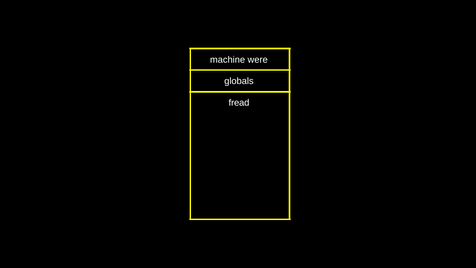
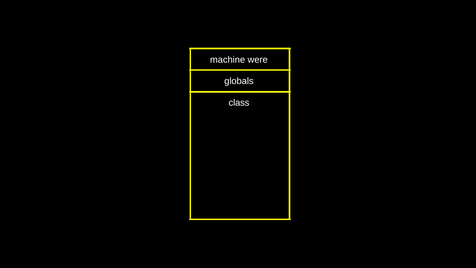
fread: fread -> class
